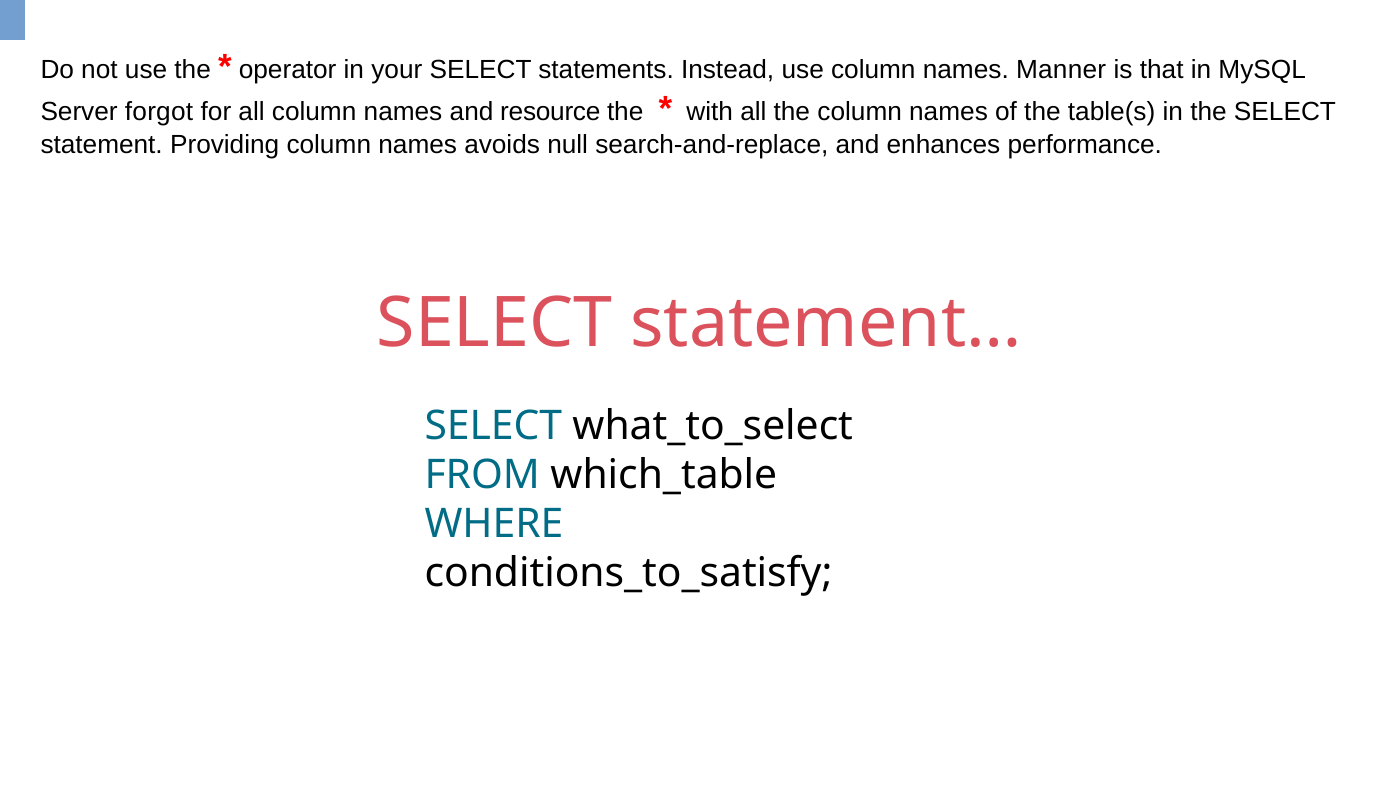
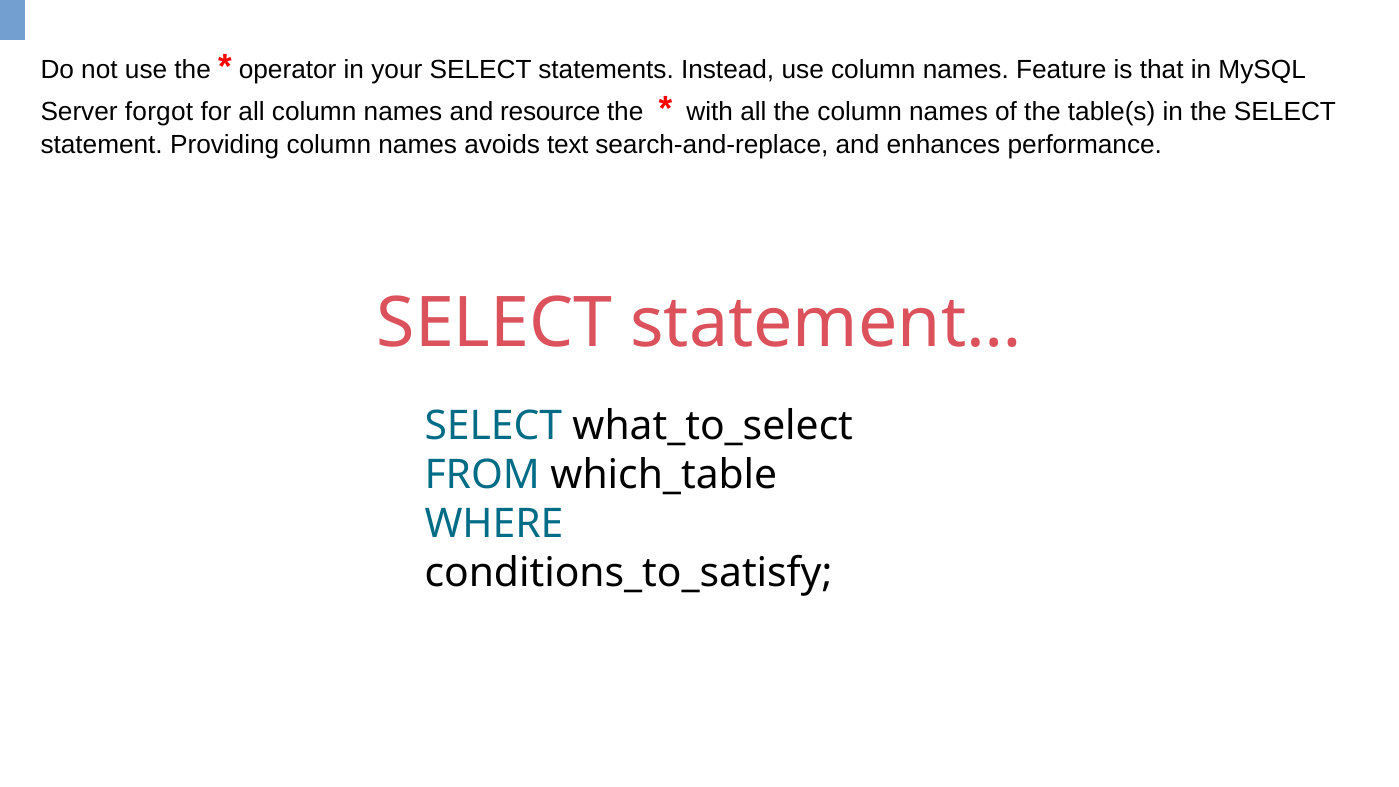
Manner: Manner -> Feature
null: null -> text
